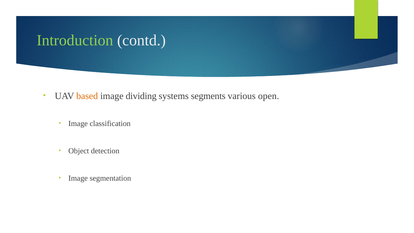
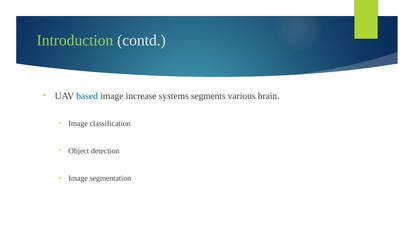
based colour: orange -> blue
dividing: dividing -> increase
open: open -> brain
